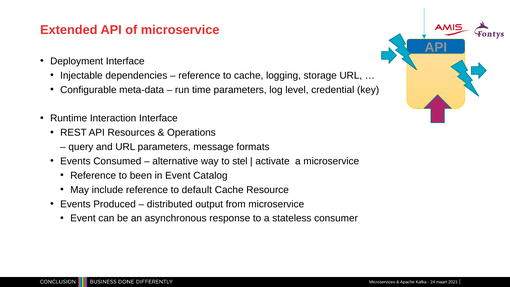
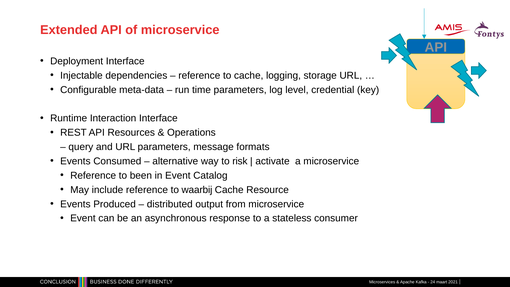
stel: stel -> risk
default: default -> waarbij
